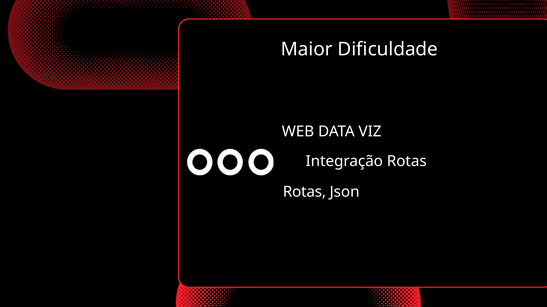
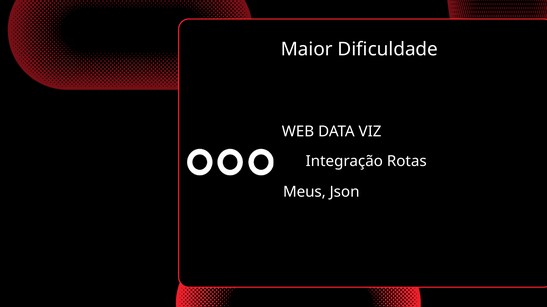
Rotas at (304, 192): Rotas -> Meus
